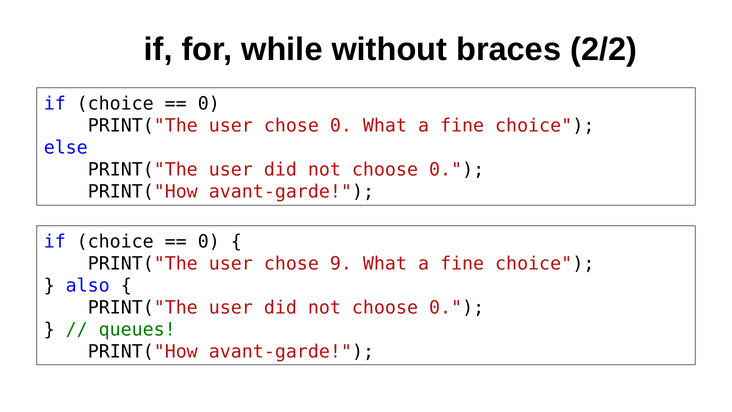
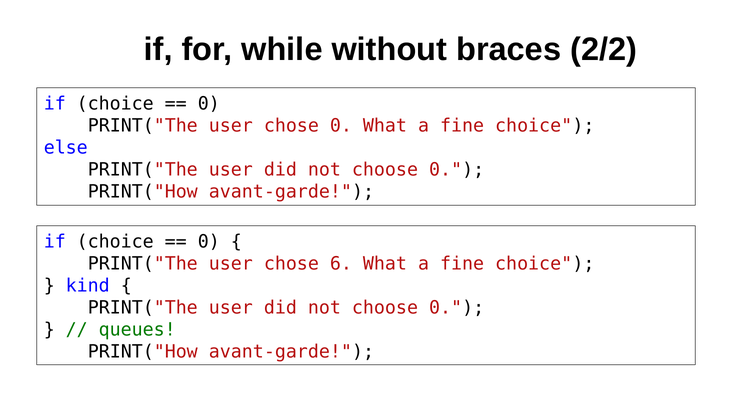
9: 9 -> 6
also: also -> kind
